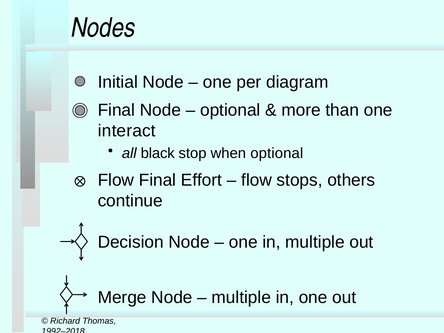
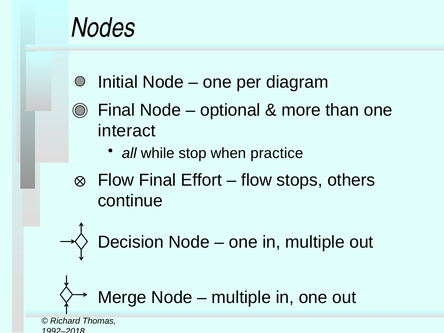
black: black -> while
when optional: optional -> practice
